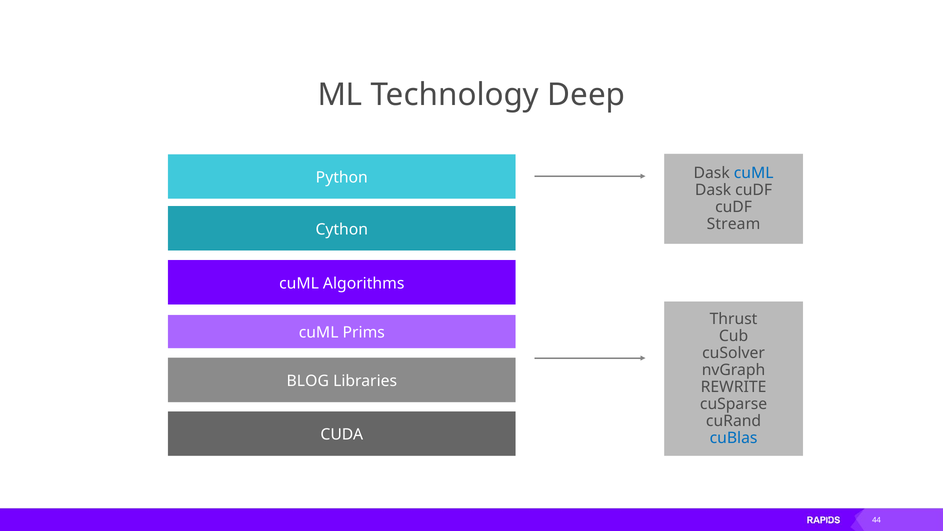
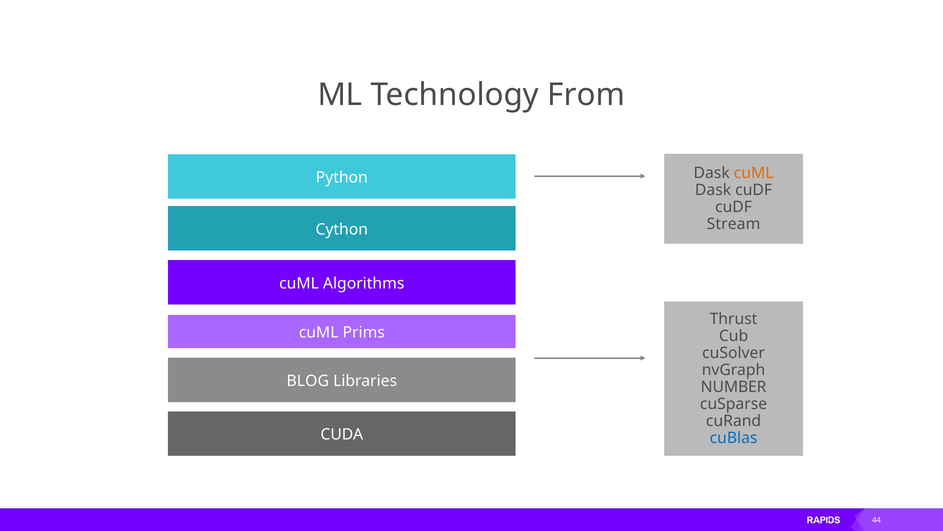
Deep: Deep -> From
cuML at (754, 173) colour: blue -> orange
REWRITE: REWRITE -> NUMBER
